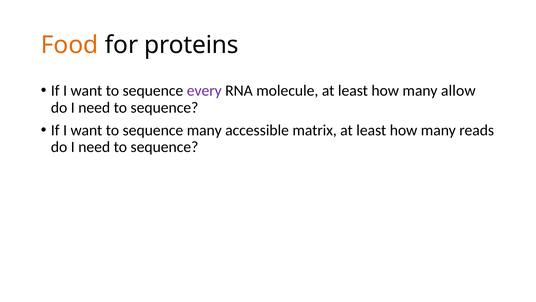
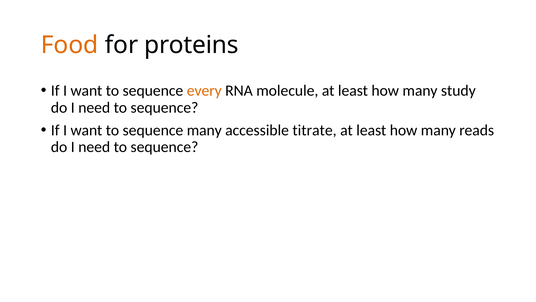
every colour: purple -> orange
allow: allow -> study
matrix: matrix -> titrate
